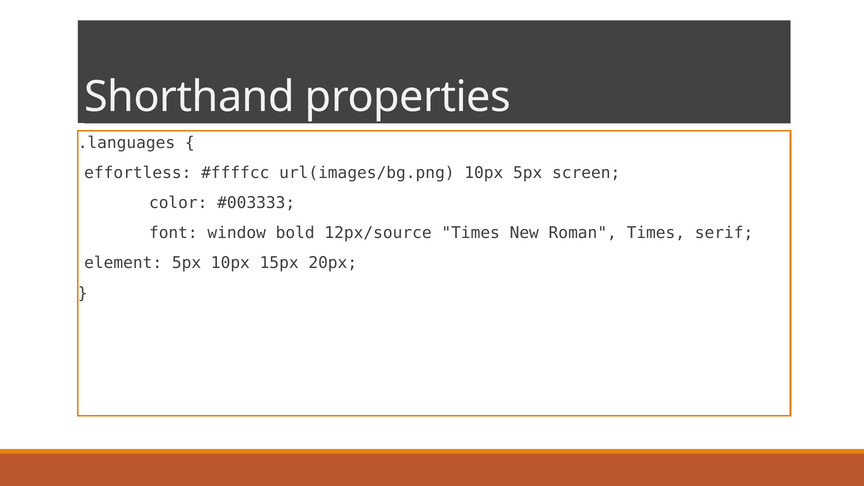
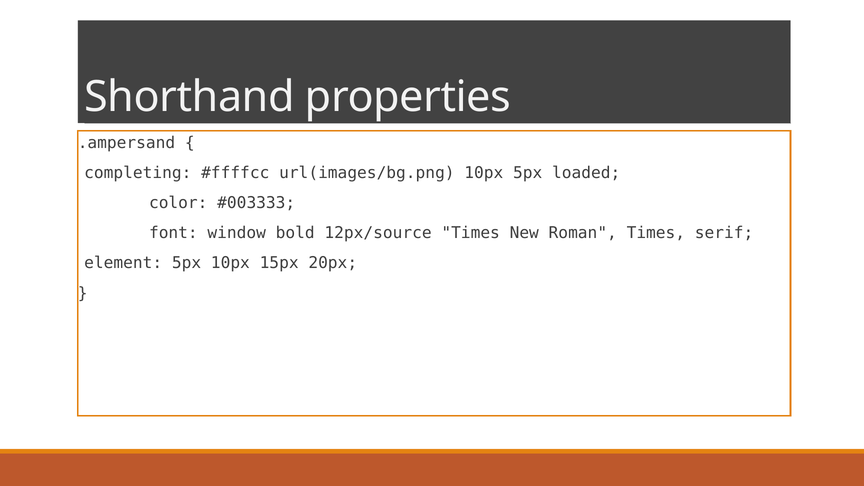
.languages: .languages -> .ampersand
effortless: effortless -> completing
screen: screen -> loaded
